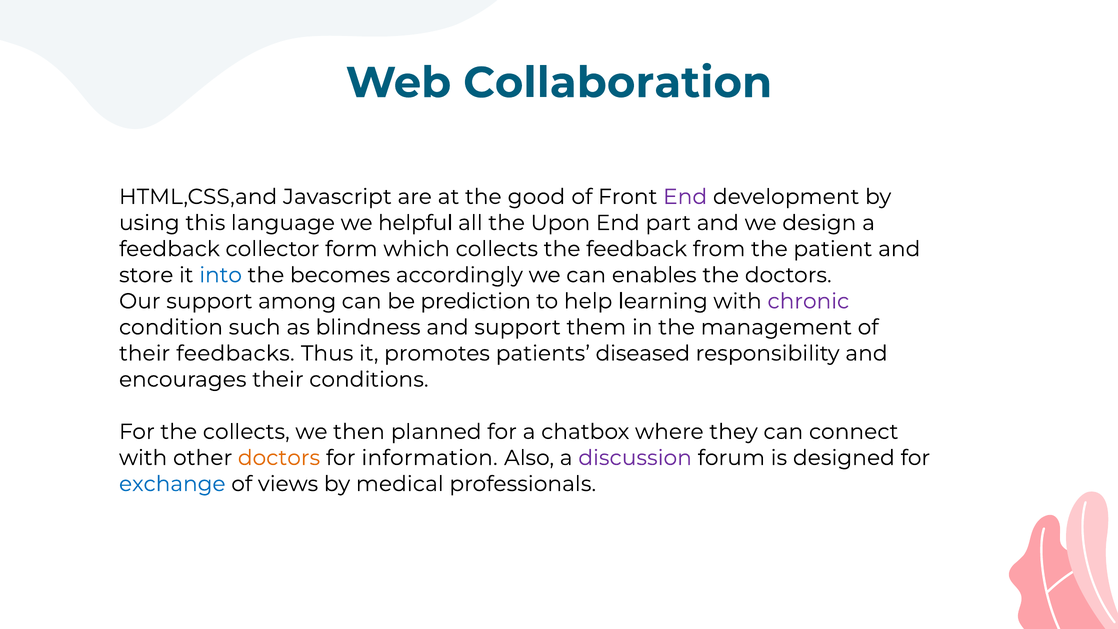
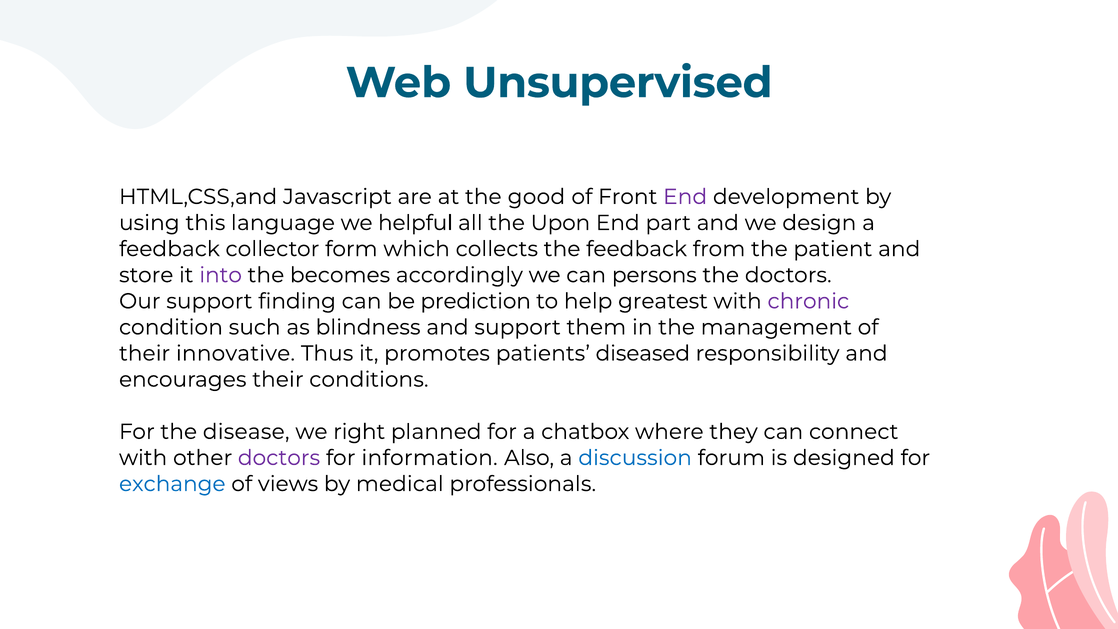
Collaboration: Collaboration -> Unsupervised
into colour: blue -> purple
enables: enables -> persons
among: among -> finding
learning: learning -> greatest
feedbacks: feedbacks -> innovative
the collects: collects -> disease
then: then -> right
doctors at (279, 458) colour: orange -> purple
discussion colour: purple -> blue
